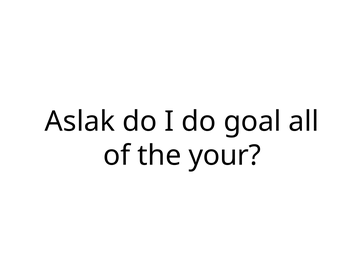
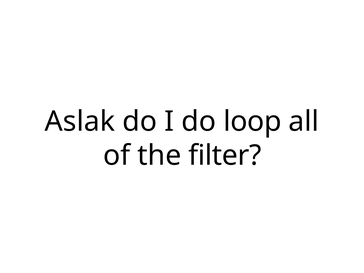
goal: goal -> loop
your: your -> filter
